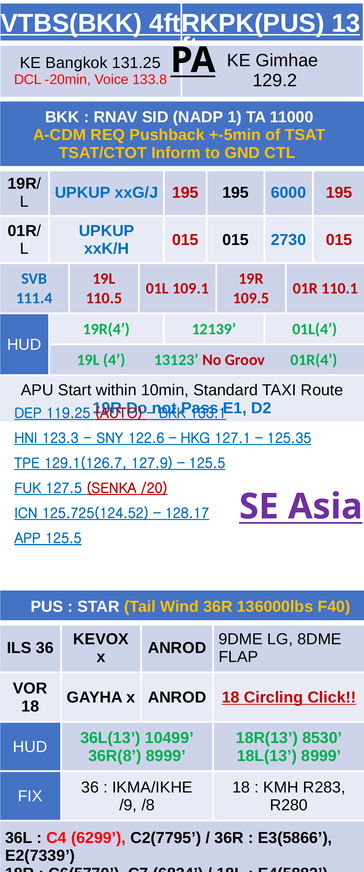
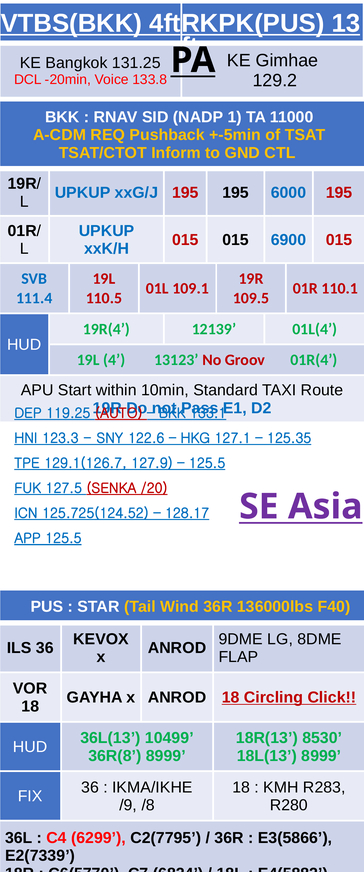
2730: 2730 -> 6900
